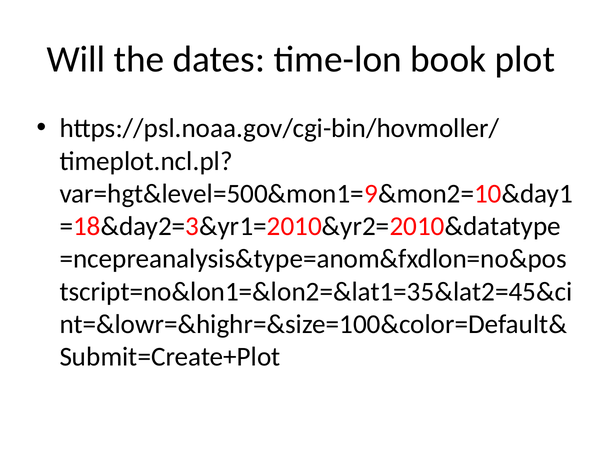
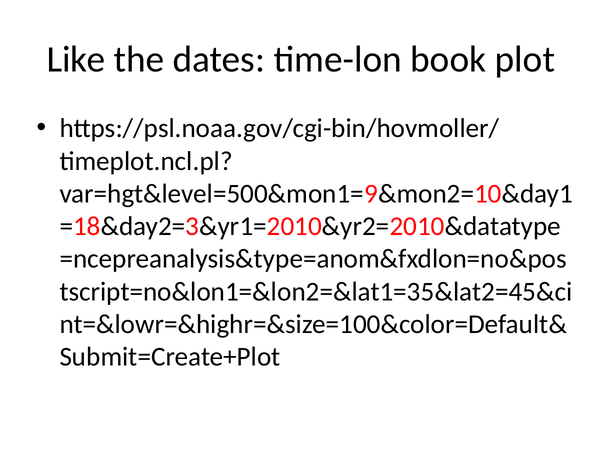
Will: Will -> Like
